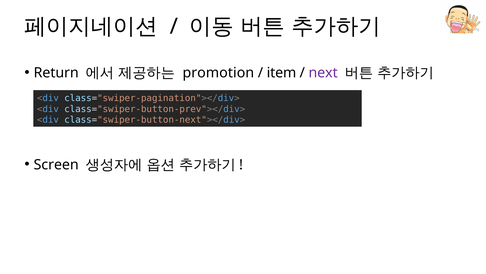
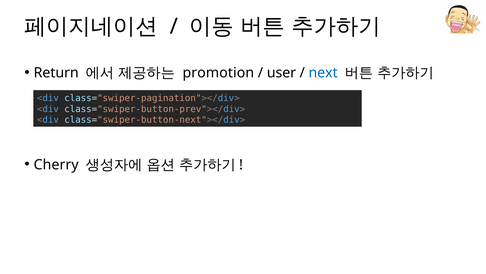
item: item -> user
next colour: purple -> blue
Screen: Screen -> Cherry
